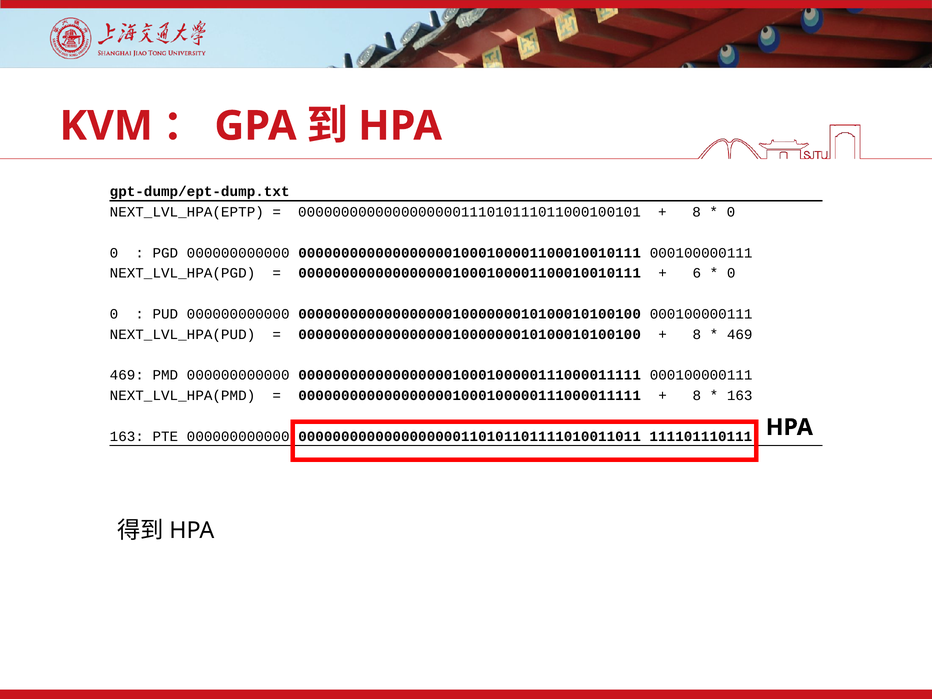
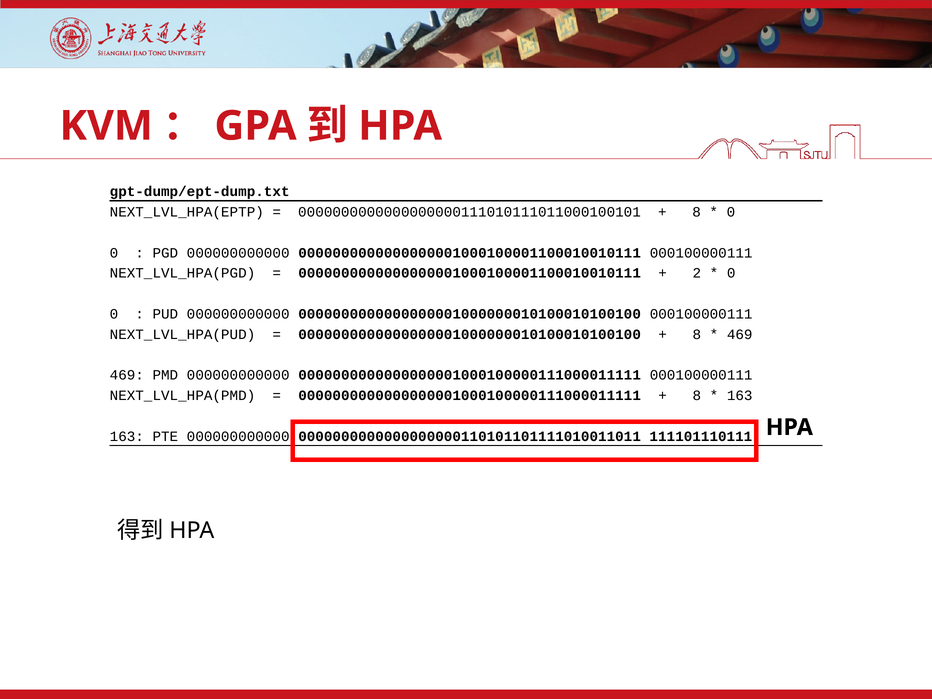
6: 6 -> 2
